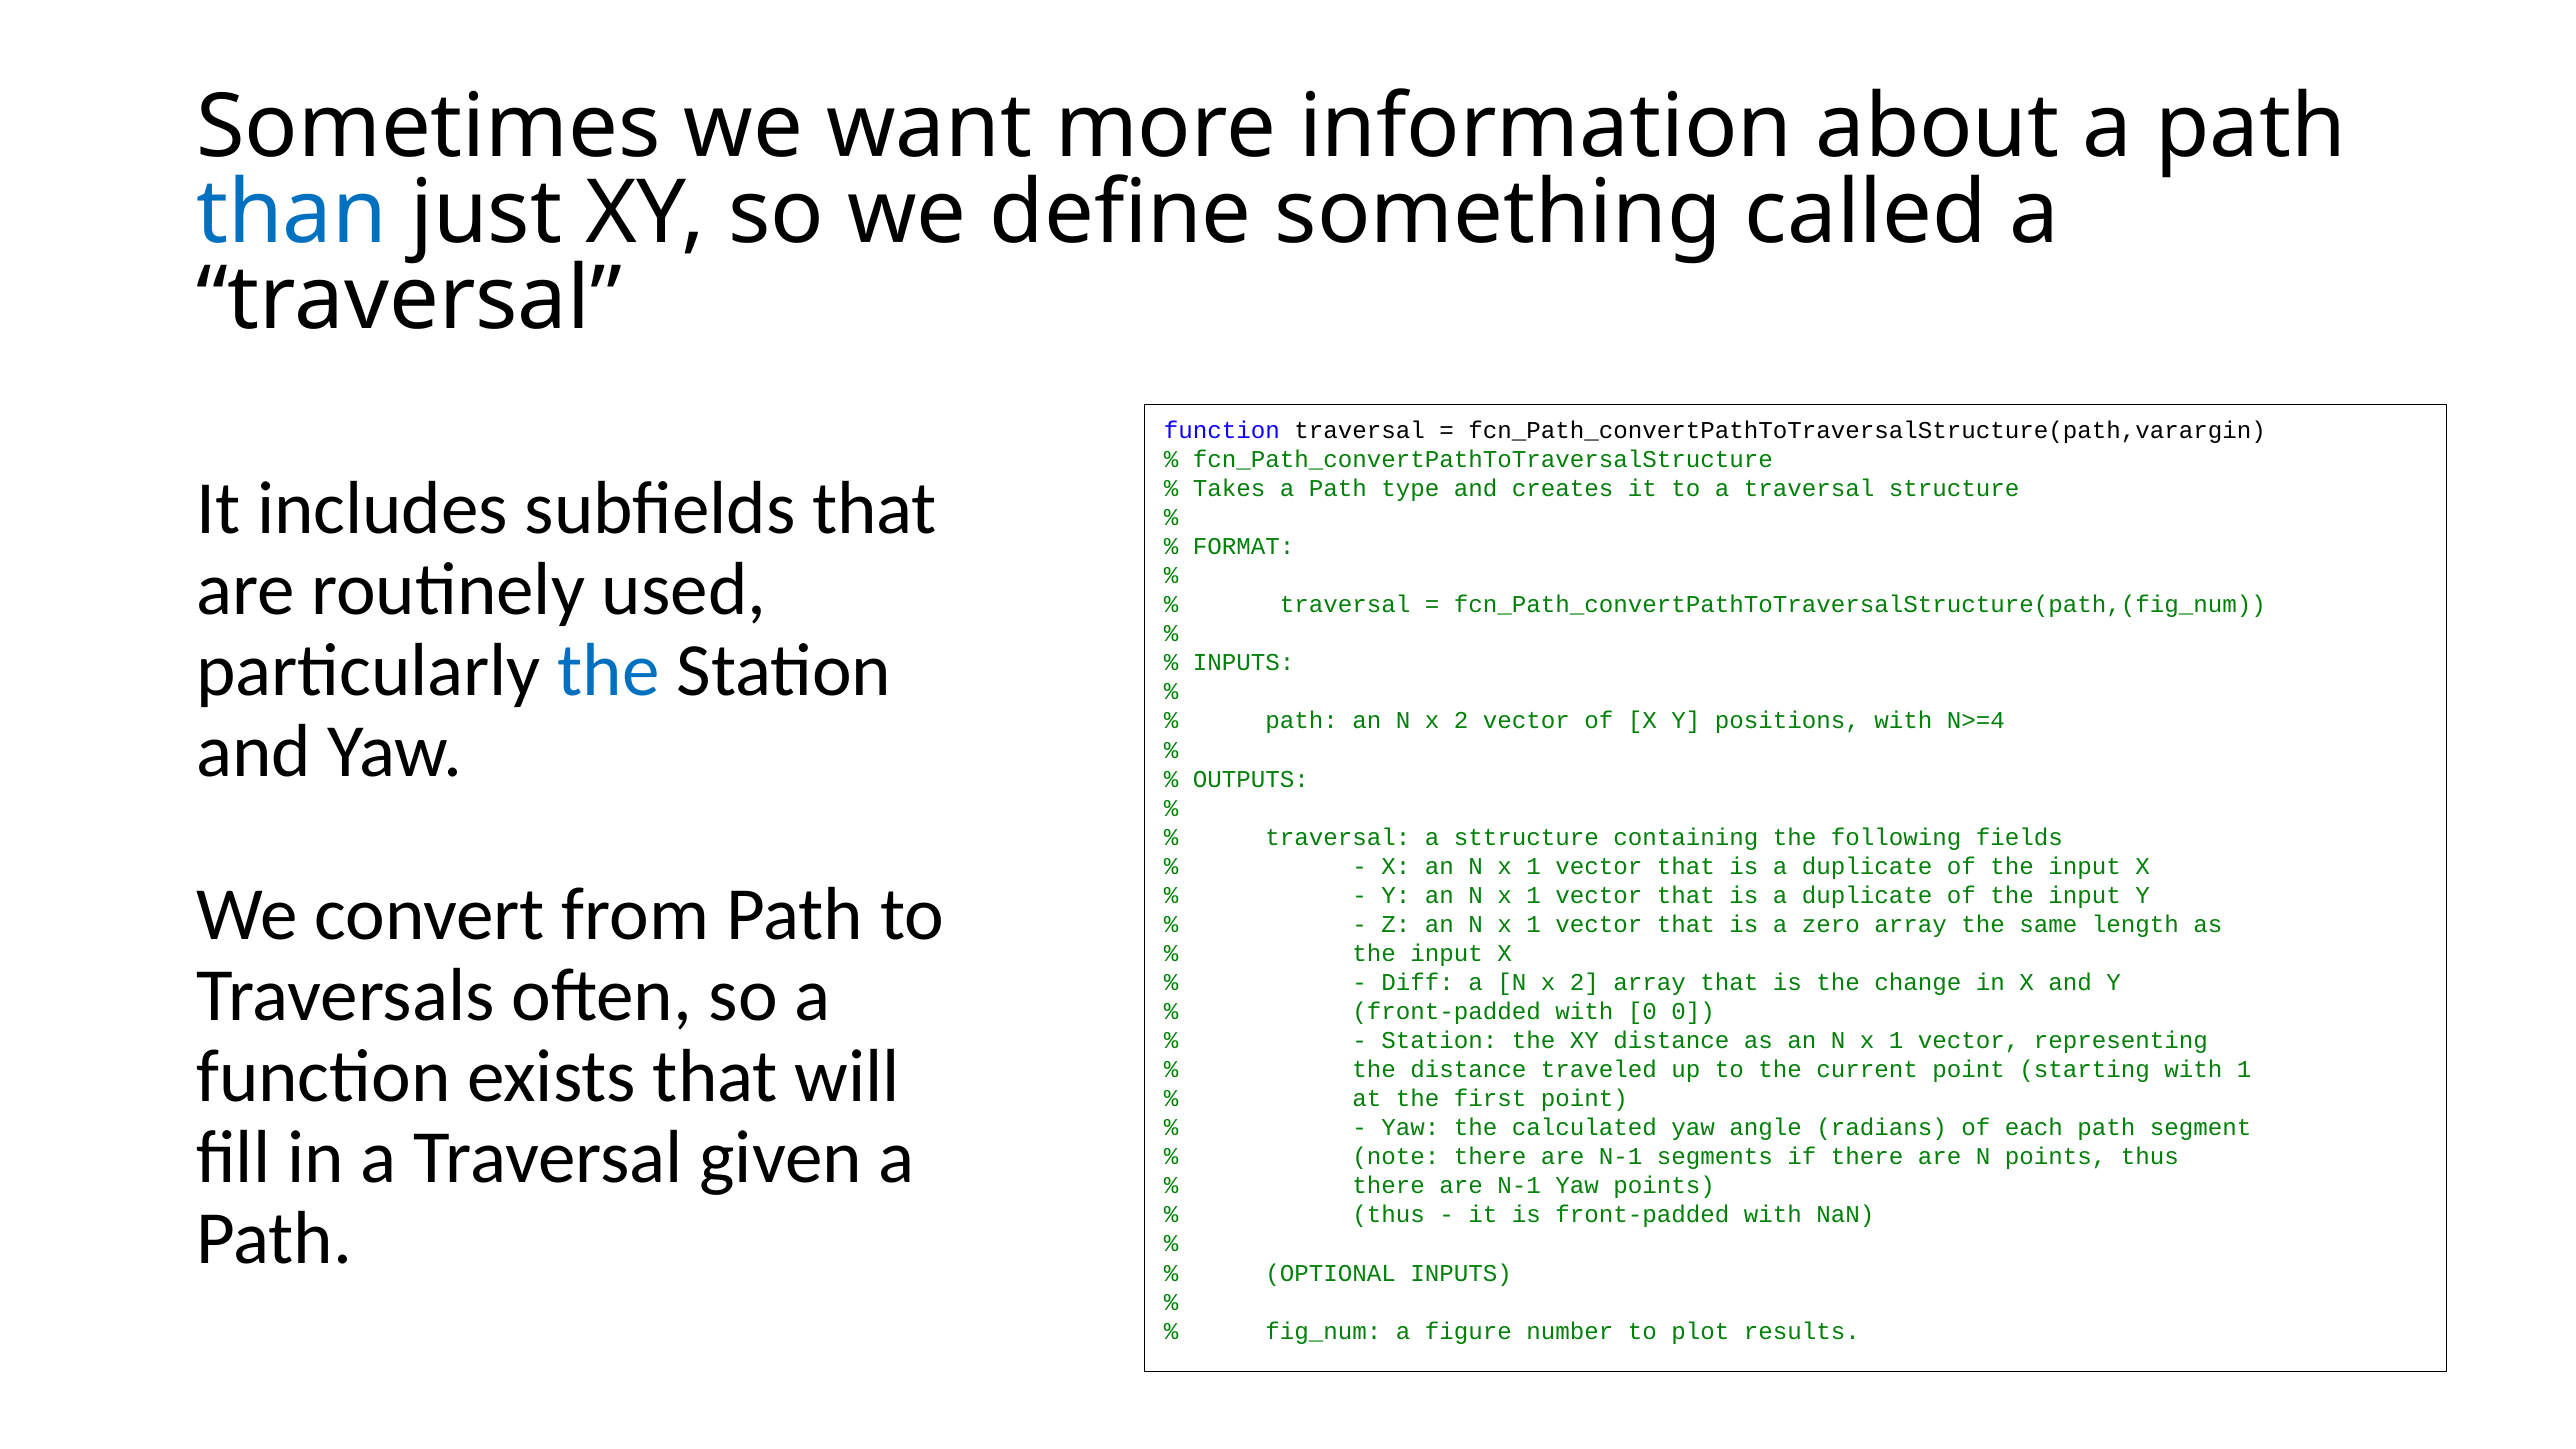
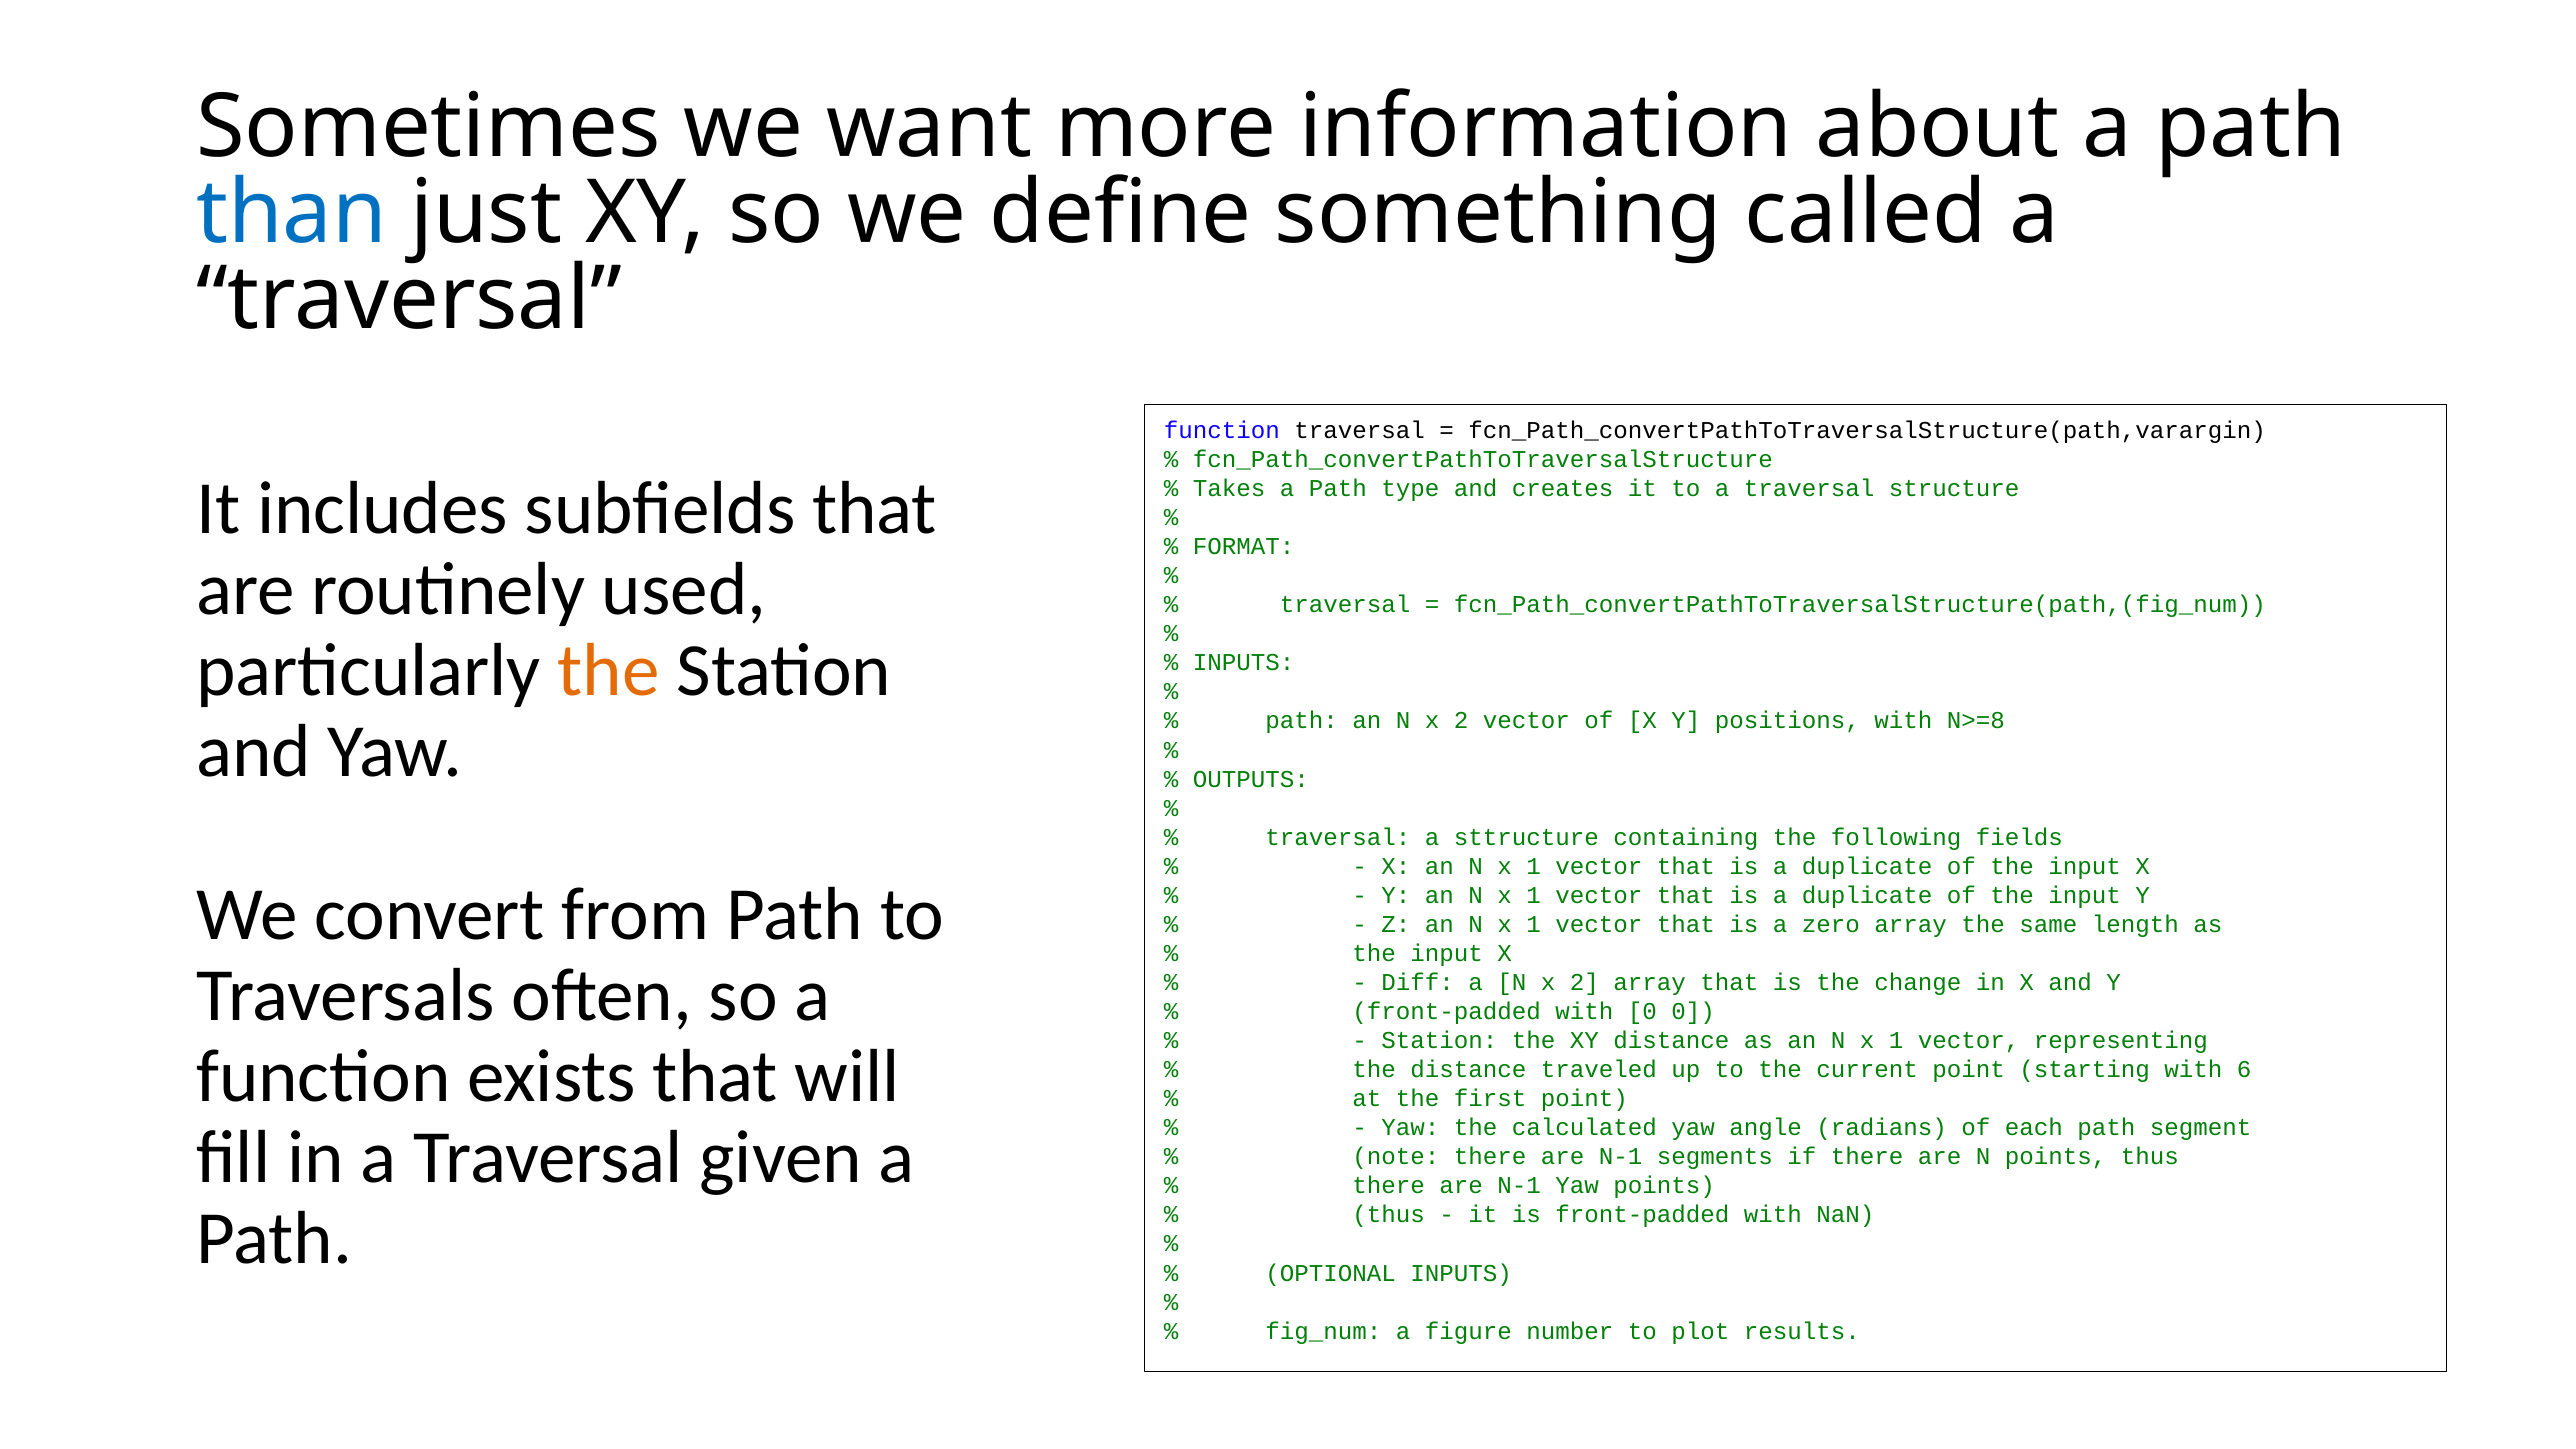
the at (609, 671) colour: blue -> orange
N>=4: N>=4 -> N>=8
with 1: 1 -> 6
